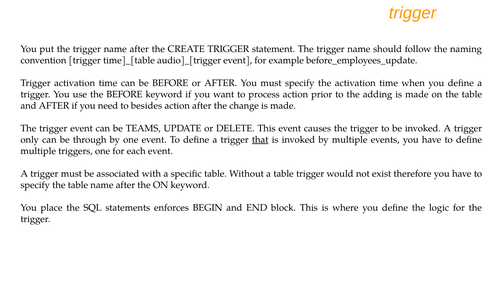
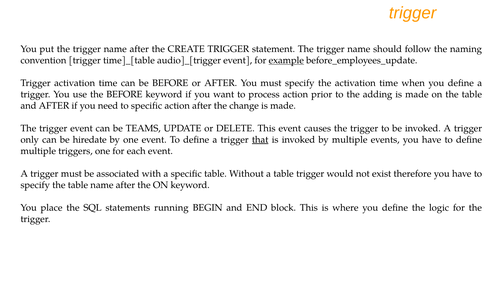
example underline: none -> present
to besides: besides -> specific
through: through -> hiredate
enforces: enforces -> running
